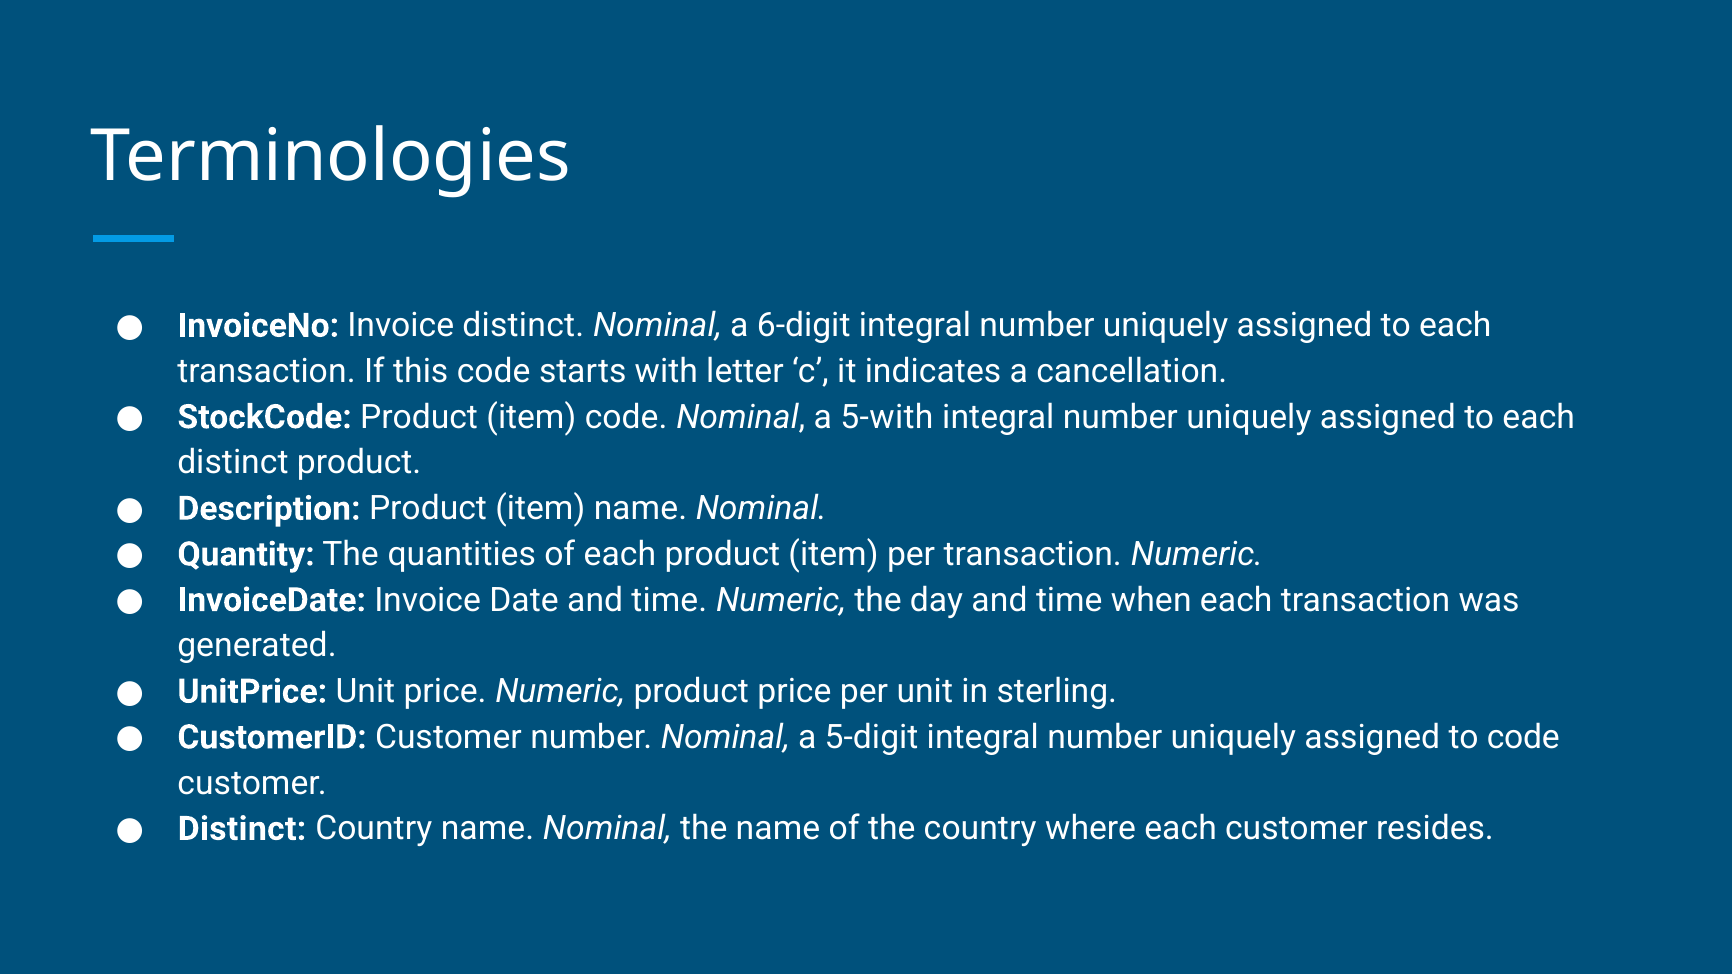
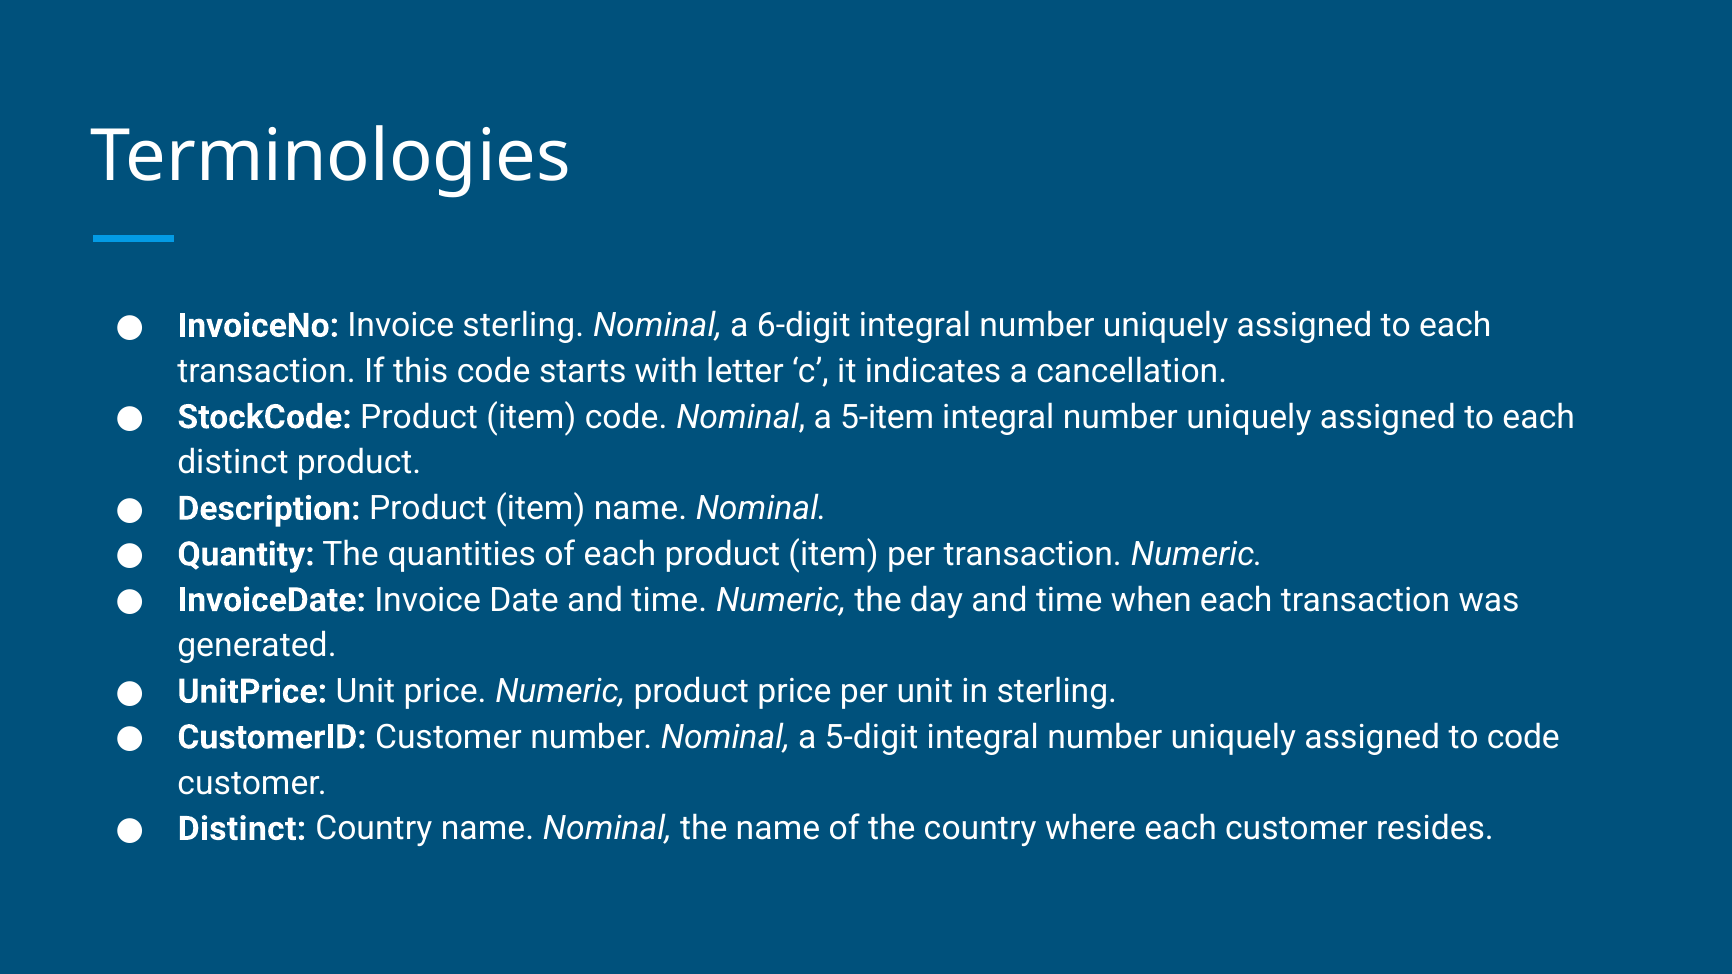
Invoice distinct: distinct -> sterling
5-with: 5-with -> 5-item
